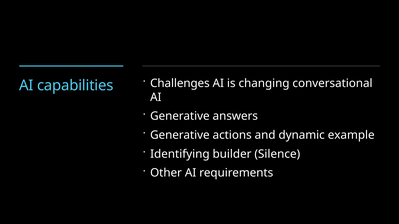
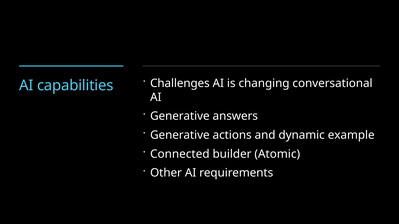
Identifying: Identifying -> Connected
Silence: Silence -> Atomic
